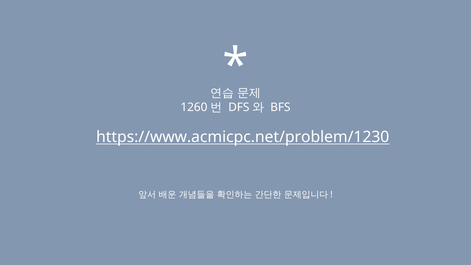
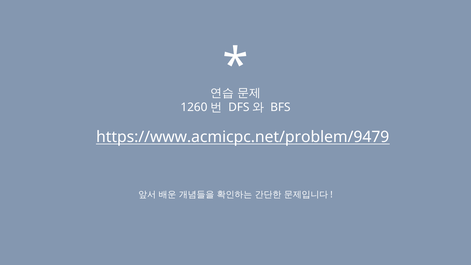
https://www.acmicpc.net/problem/1230: https://www.acmicpc.net/problem/1230 -> https://www.acmicpc.net/problem/9479
